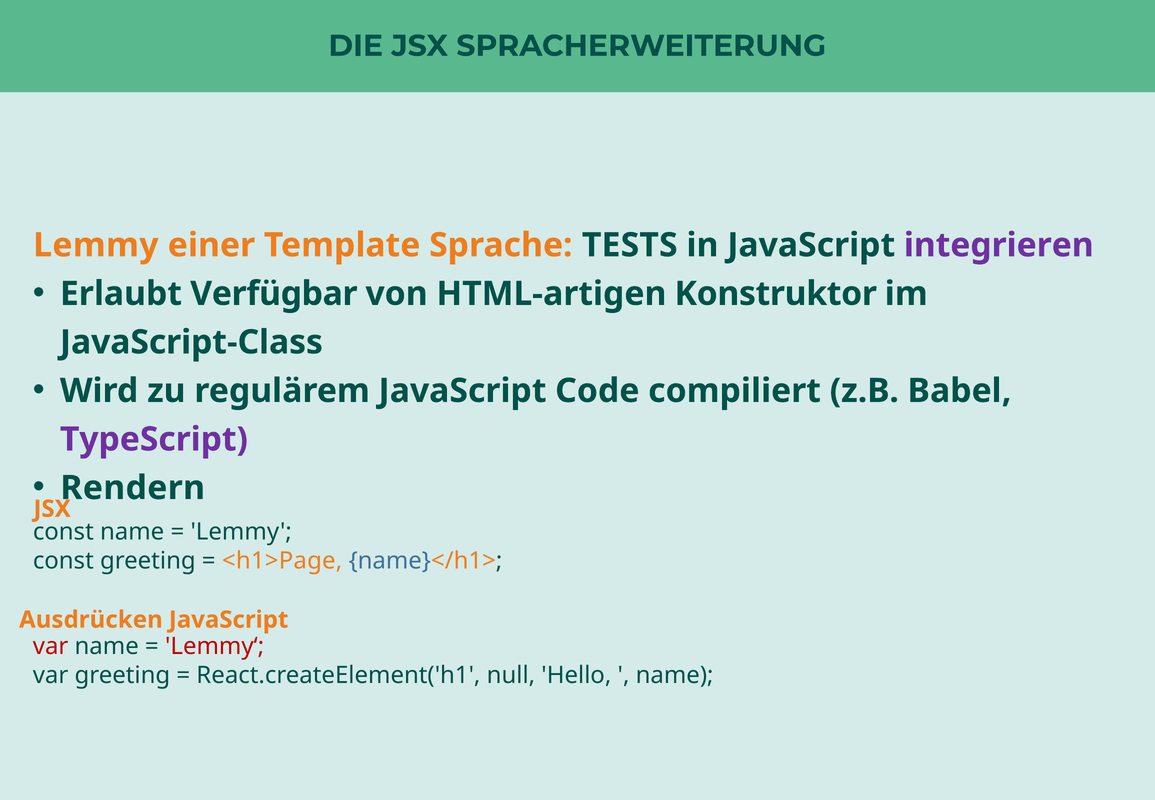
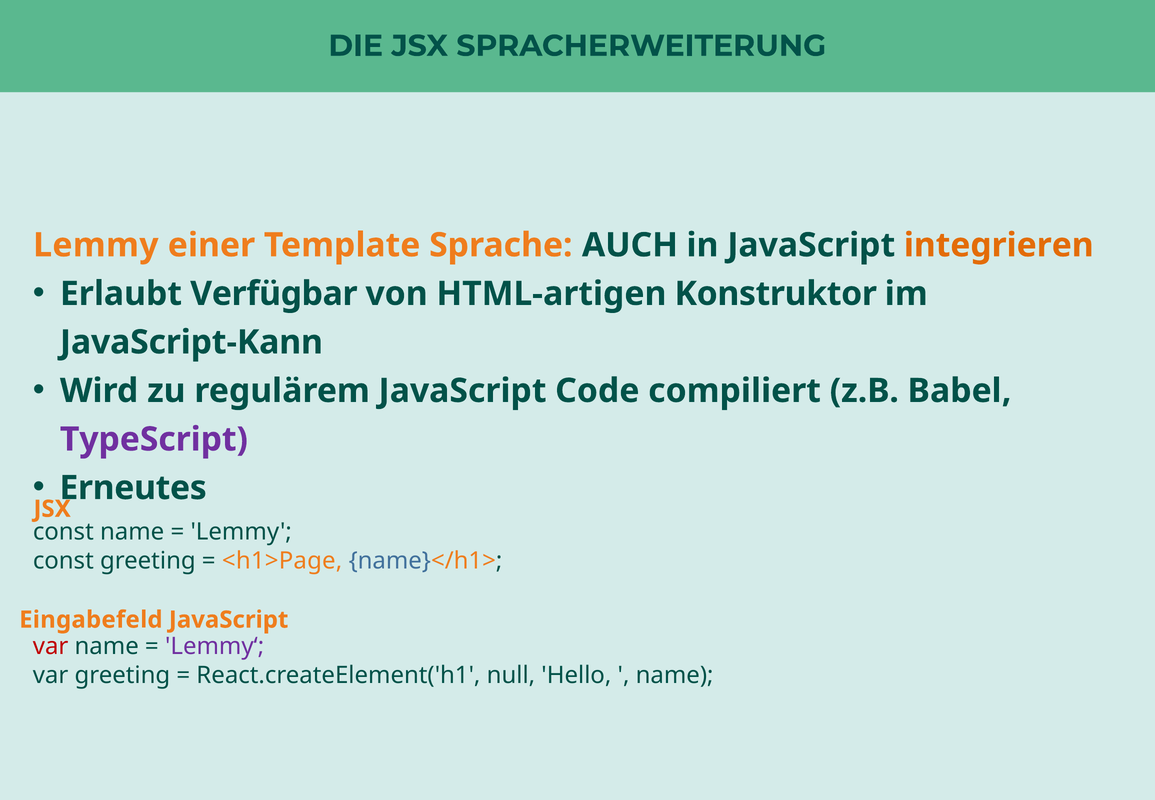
TESTS: TESTS -> AUCH
integrieren colour: purple -> orange
JavaScript-Class: JavaScript-Class -> JavaScript-Kann
Rendern: Rendern -> Erneutes
Ausdrücken: Ausdrücken -> Eingabefeld
Lemmy‘ colour: red -> purple
